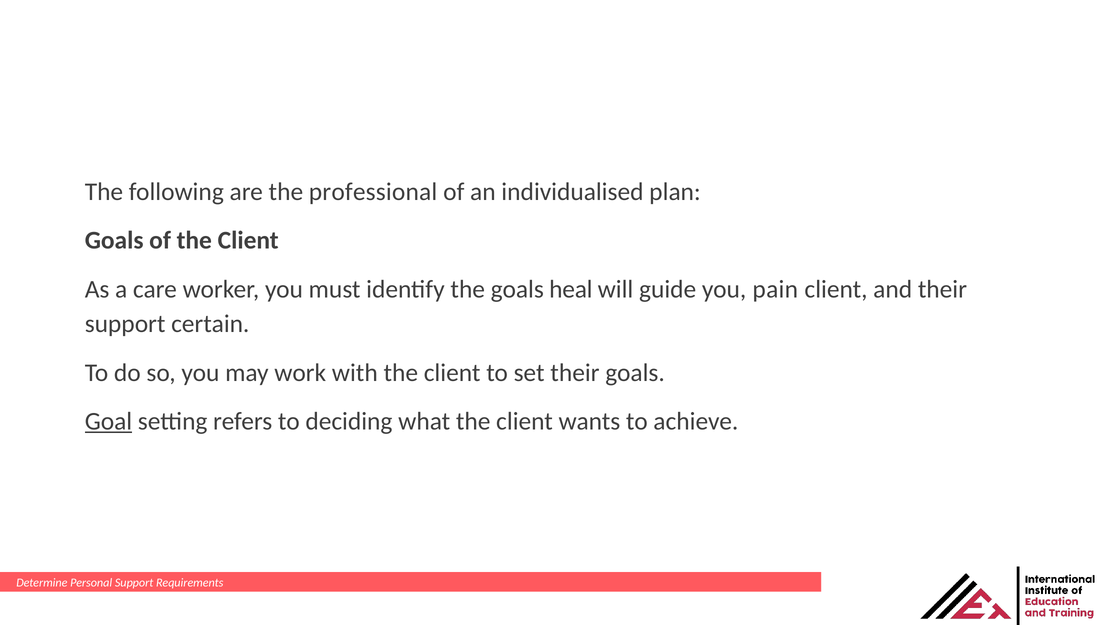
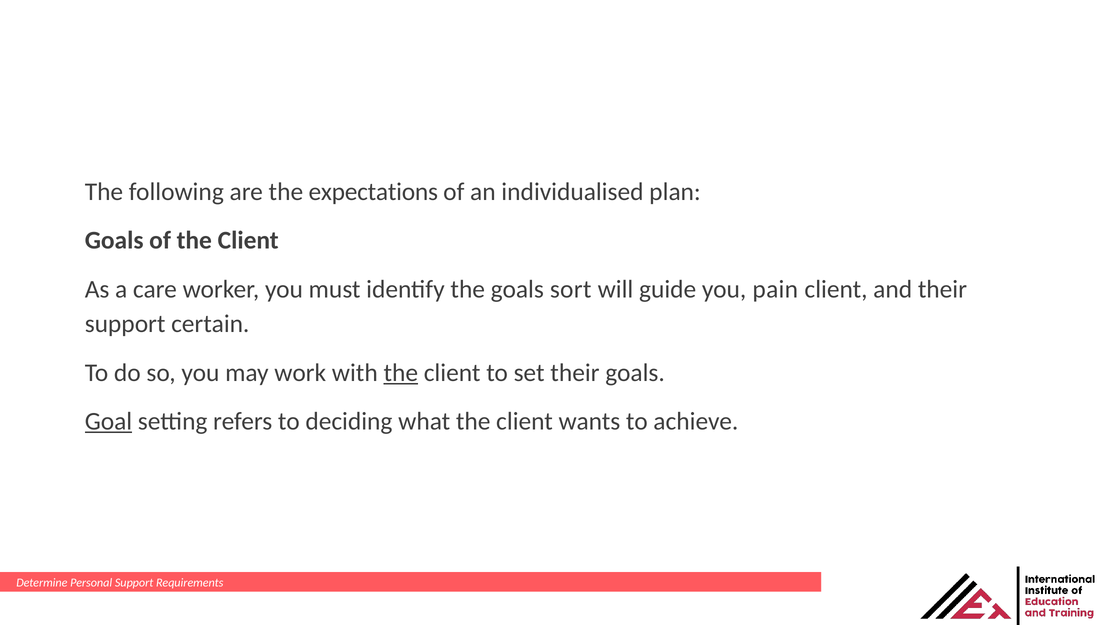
professional: professional -> expectations
heal: heal -> sort
the at (401, 373) underline: none -> present
